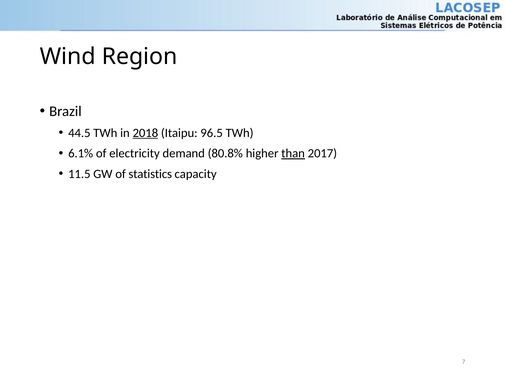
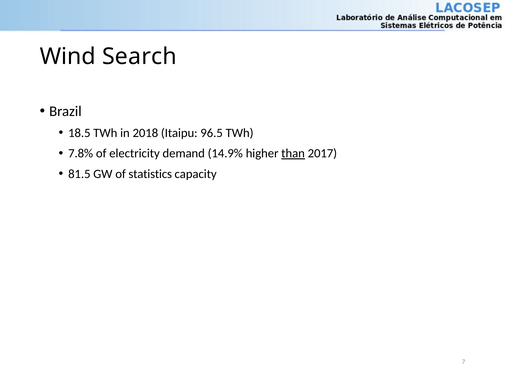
Region: Region -> Search
44.5: 44.5 -> 18.5
2018 underline: present -> none
6.1%: 6.1% -> 7.8%
80.8%: 80.8% -> 14.9%
11.5: 11.5 -> 81.5
